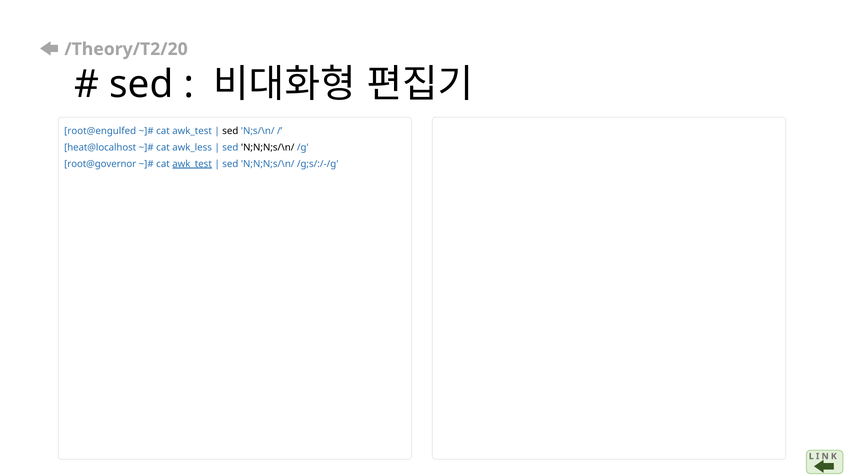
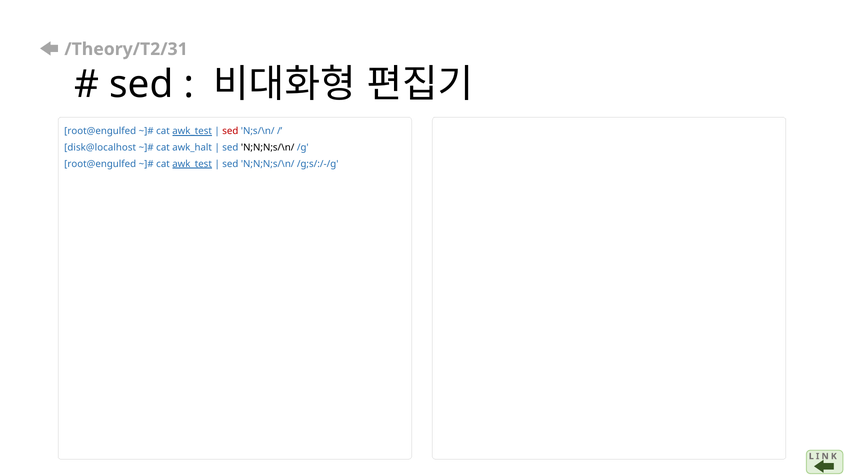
/Theory/T2/20: /Theory/T2/20 -> /Theory/T2/31
awk_test at (192, 131) underline: none -> present
sed at (230, 131) colour: black -> red
heat@localhost: heat@localhost -> disk@localhost
awk_less: awk_less -> awk_halt
root@governor at (100, 164): root@governor -> root@engulfed
